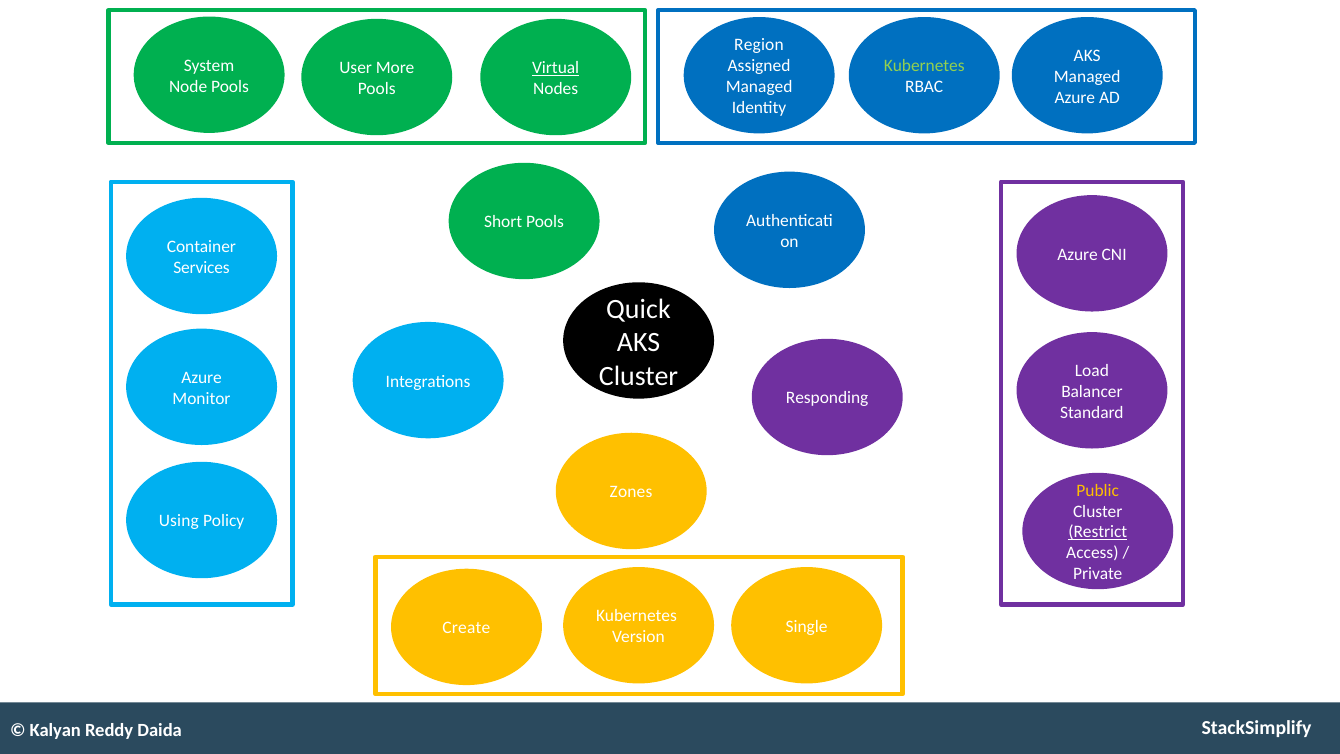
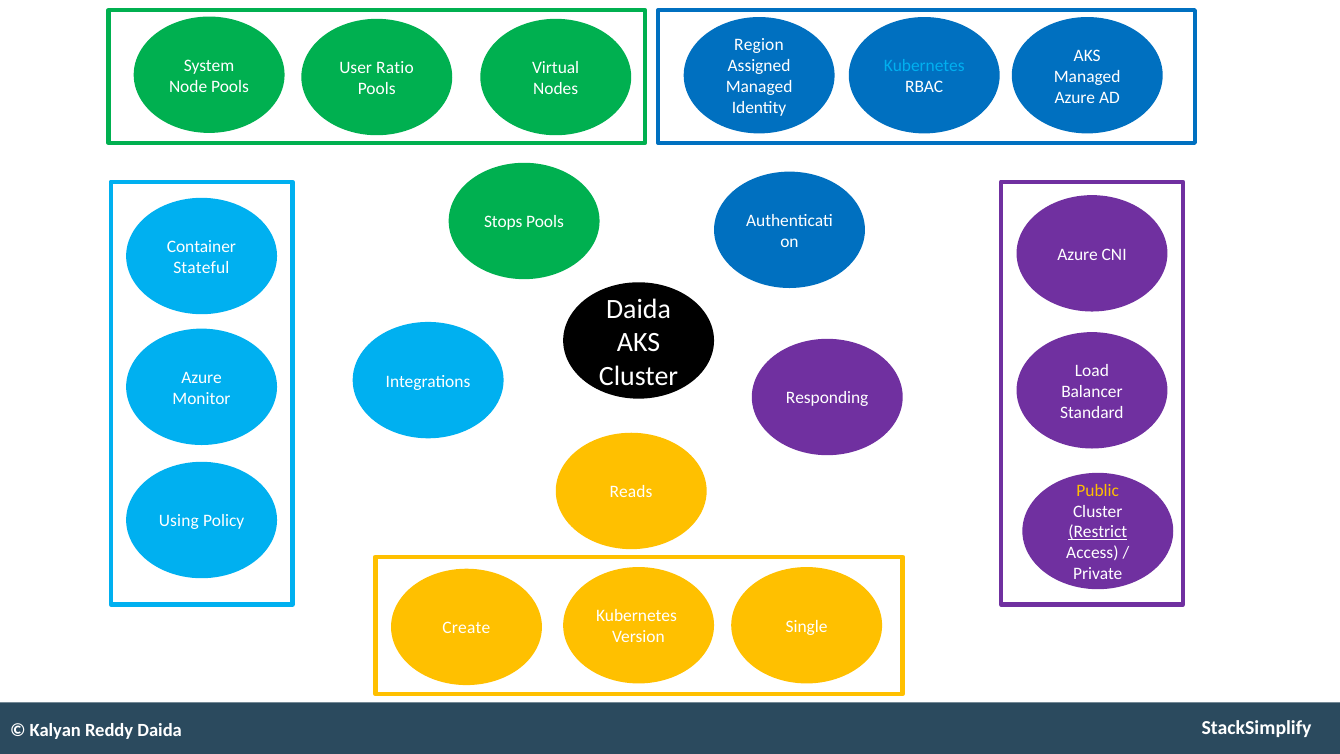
Kubernetes at (924, 66) colour: light green -> light blue
More: More -> Ratio
Virtual underline: present -> none
Short: Short -> Stops
Services: Services -> Stateful
Quick at (638, 309): Quick -> Daida
Zones: Zones -> Reads
